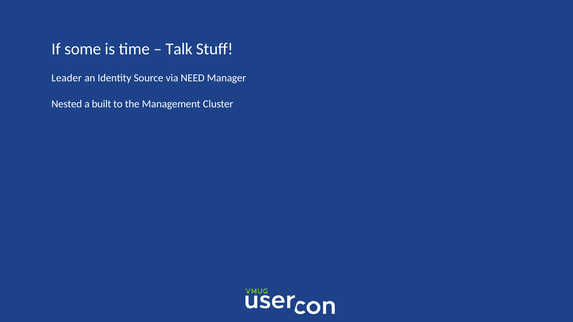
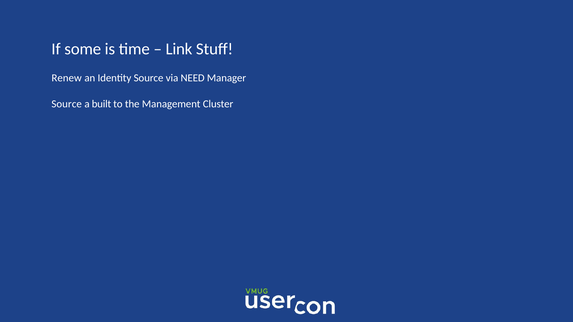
Talk: Talk -> Link
Leader: Leader -> Renew
Nested at (67, 104): Nested -> Source
